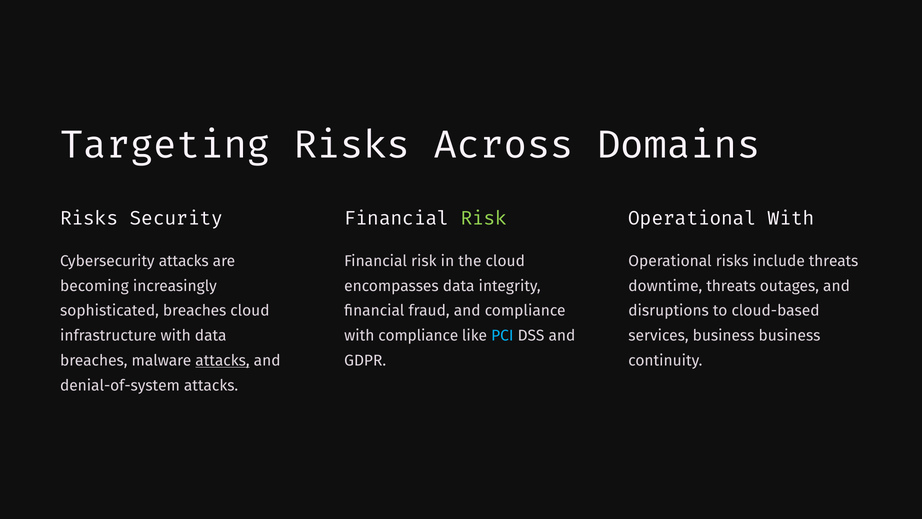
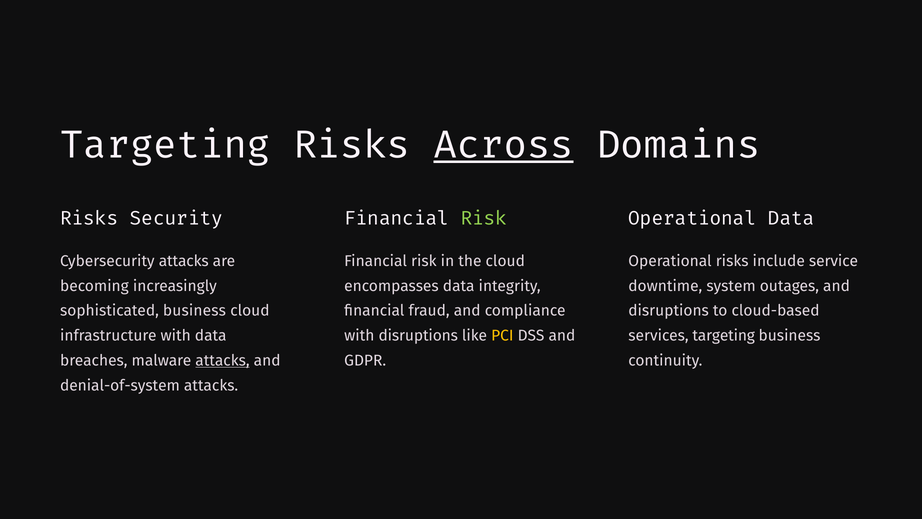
Across underline: none -> present
Operational With: With -> Data
include threats: threats -> service
downtime threats: threats -> system
sophisticated breaches: breaches -> business
with compliance: compliance -> disruptions
PCI colour: light blue -> yellow
services business: business -> targeting
